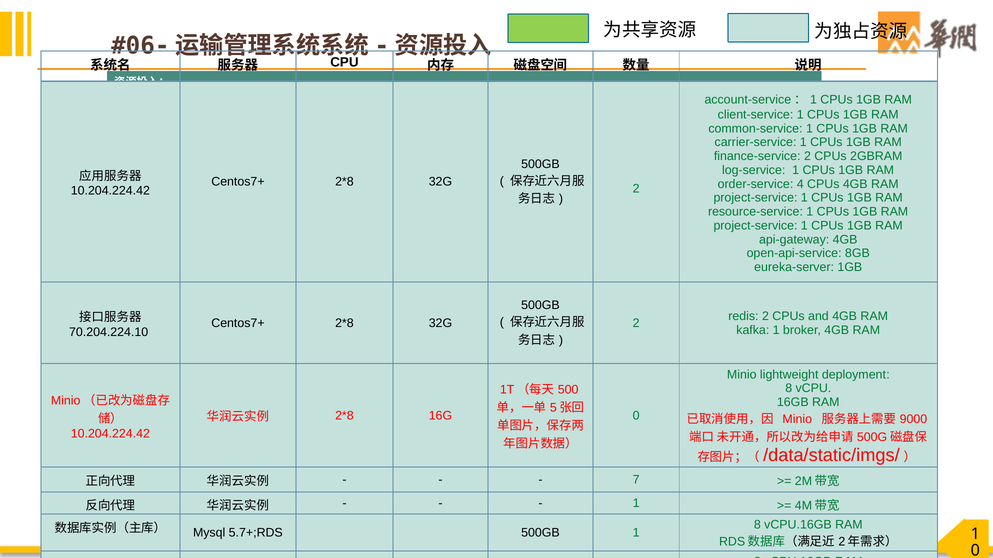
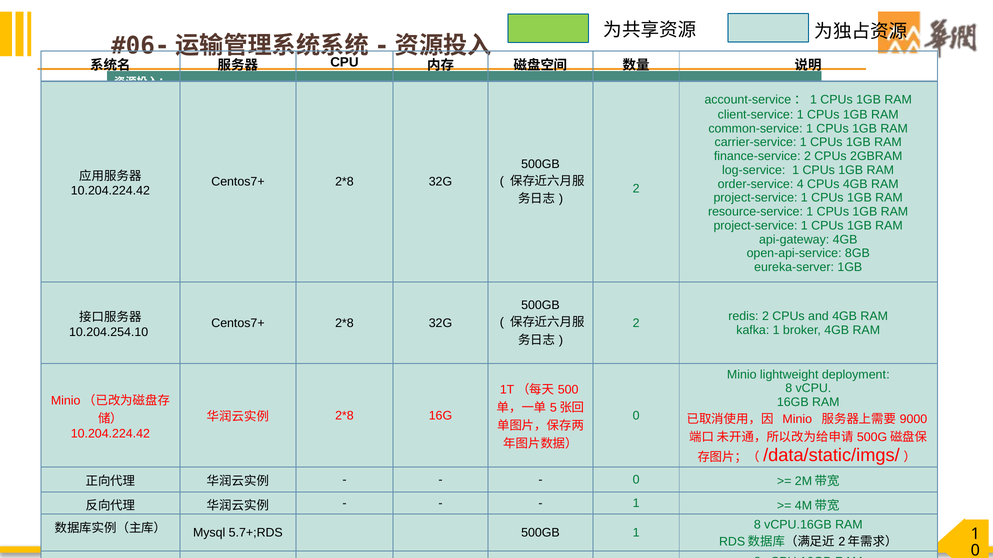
70.204.224.10: 70.204.224.10 -> 10.204.254.10
7 at (636, 480): 7 -> 0
